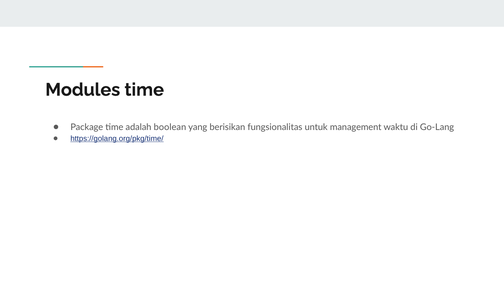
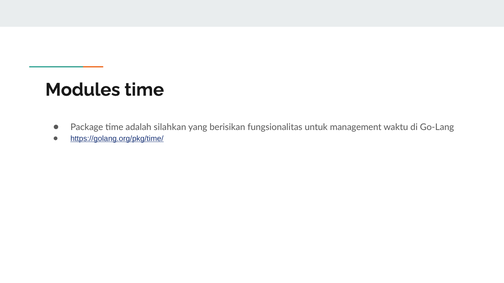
boolean: boolean -> silahkan
